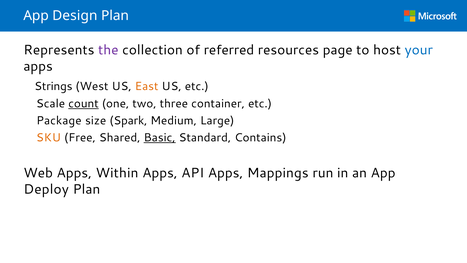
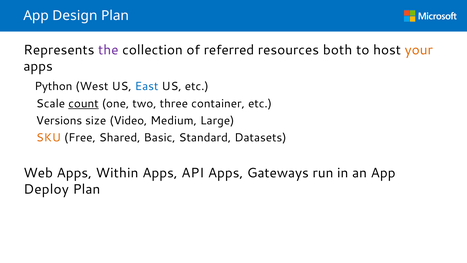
page: page -> both
your colour: blue -> orange
Strings: Strings -> Python
East colour: orange -> blue
Package: Package -> Versions
Spark: Spark -> Video
Basic underline: present -> none
Contains: Contains -> Datasets
Mappings: Mappings -> Gateways
